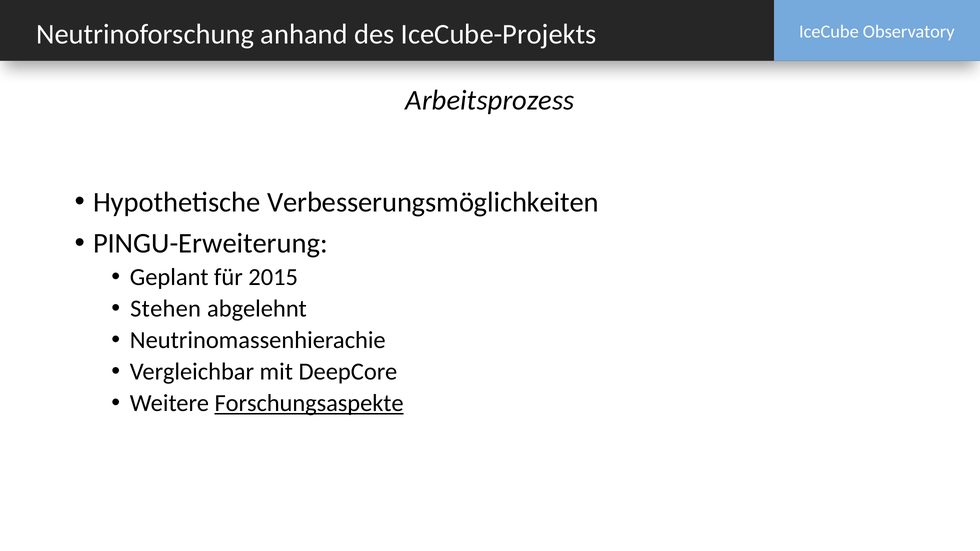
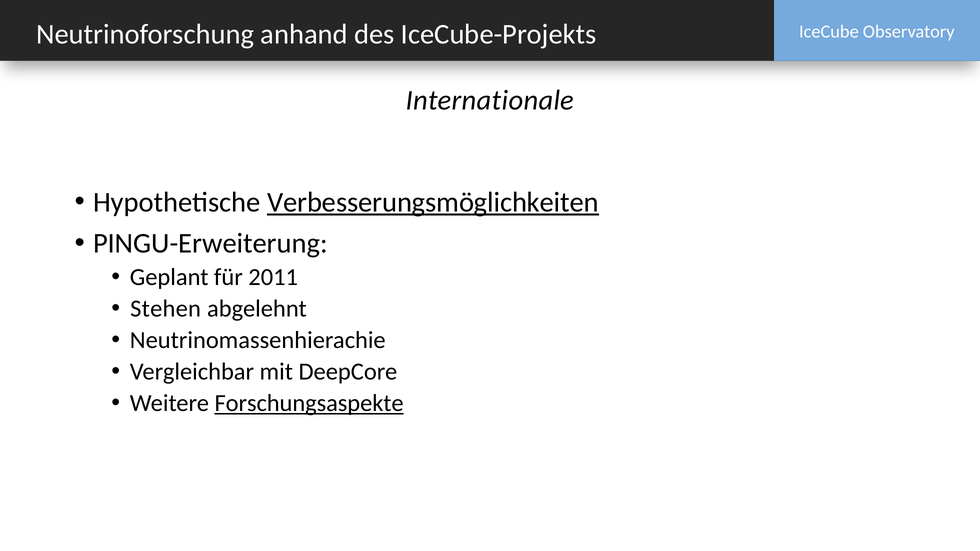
Arbeitsprozess: Arbeitsprozess -> Internationale
Verbesserungsmöglichkeiten underline: none -> present
2015: 2015 -> 2011
